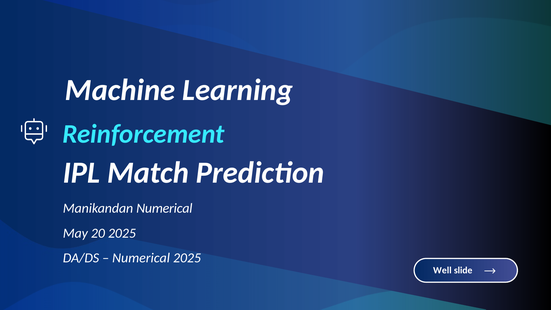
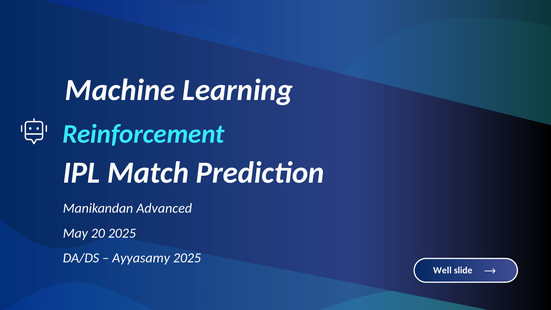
Manikandan Numerical: Numerical -> Advanced
Numerical at (141, 258): Numerical -> Ayyasamy
